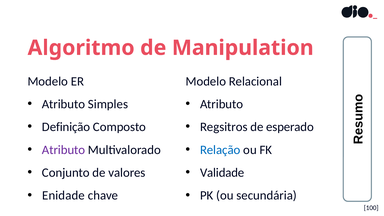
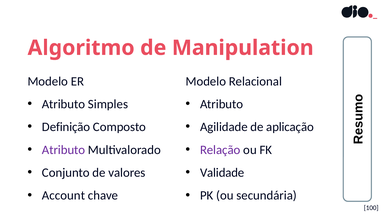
Regsitros: Regsitros -> Agilidade
esperado: esperado -> aplicação
Relação colour: blue -> purple
Enidade: Enidade -> Account
